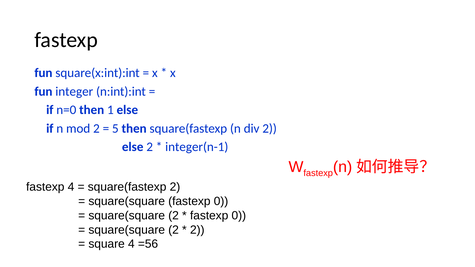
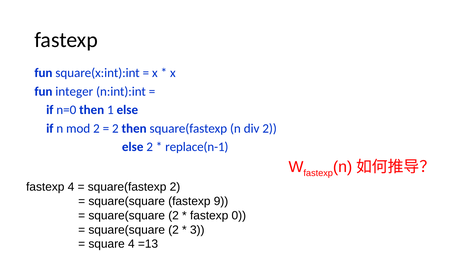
5 at (115, 129): 5 -> 2
integer(n-1: integer(n-1 -> replace(n-1
square(square fastexp 0: 0 -> 9
2 at (197, 230): 2 -> 3
=56: =56 -> =13
